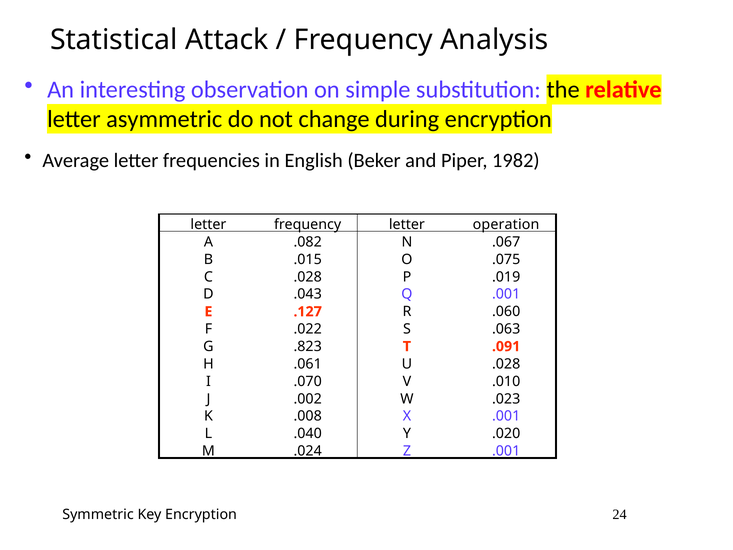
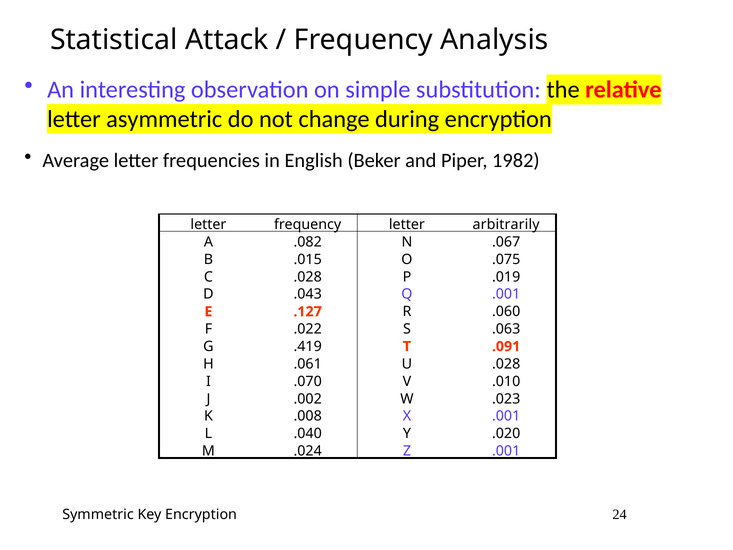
operation: operation -> arbitrarily
.823: .823 -> .419
